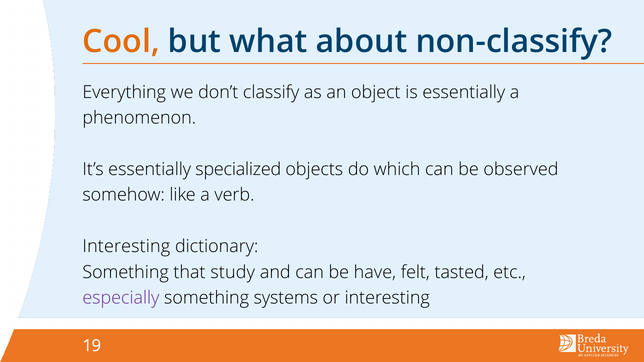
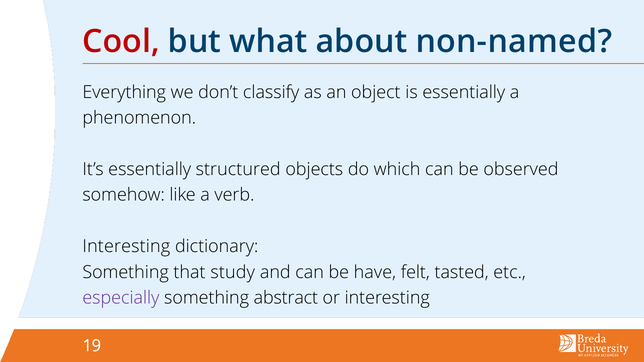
Cool colour: orange -> red
non-classify: non-classify -> non-named
specialized: specialized -> structured
systems: systems -> abstract
